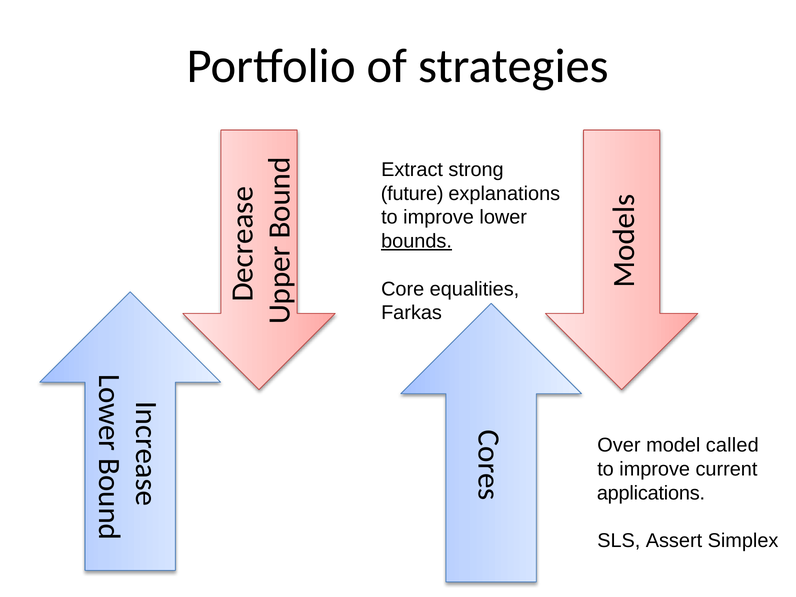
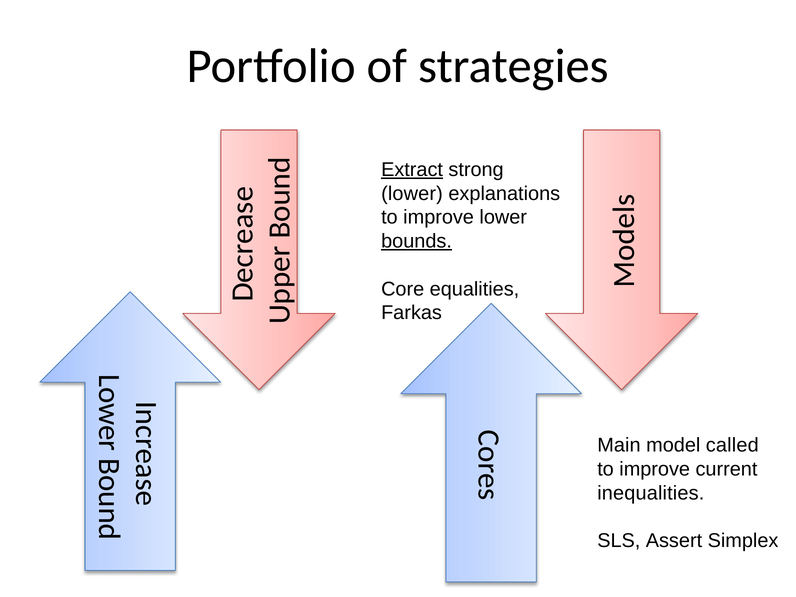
Extract underline: none -> present
future at (412, 193): future -> lower
Over: Over -> Main
applications: applications -> inequalities
